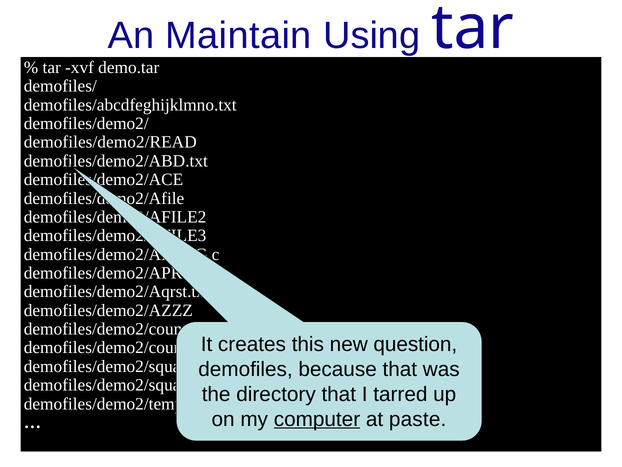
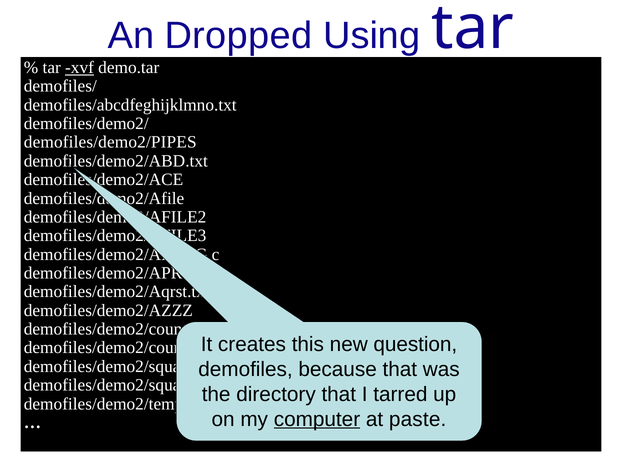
Maintain: Maintain -> Dropped
xvf underline: none -> present
demofiles/demo2/READ: demofiles/demo2/READ -> demofiles/demo2/PIPES
